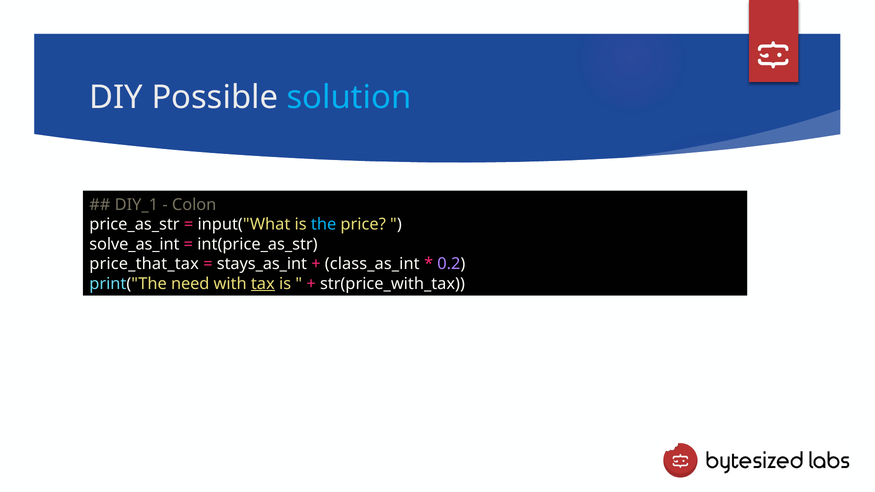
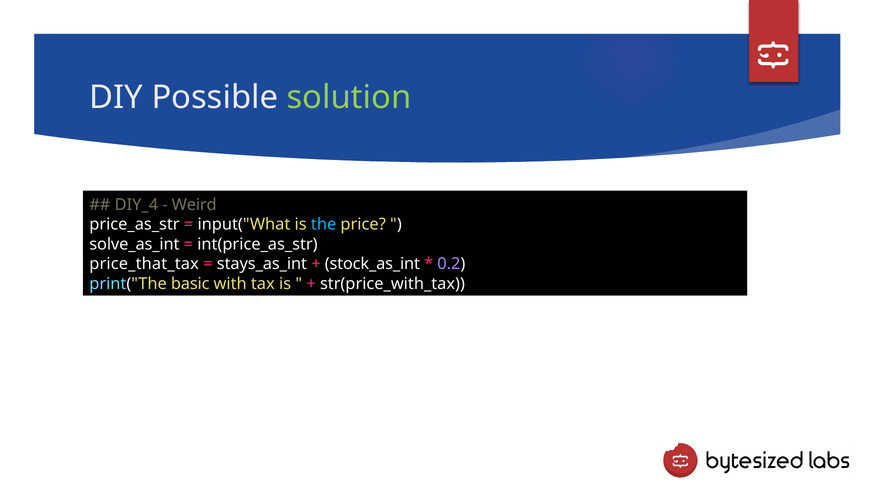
solution colour: light blue -> light green
DIY_1: DIY_1 -> DIY_4
Colon: Colon -> Weird
class_as_int: class_as_int -> stock_as_int
need: need -> basic
tax underline: present -> none
